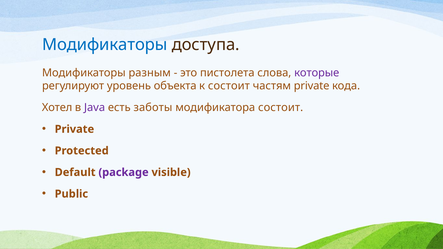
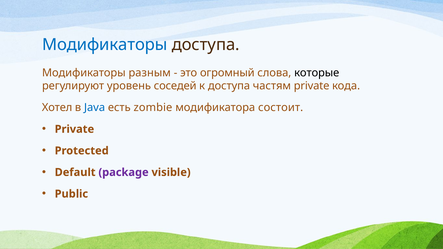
пистолета: пистолета -> огромный
которые colour: purple -> black
объекта: объекта -> соседей
к состоит: состоит -> доступа
Java colour: purple -> blue
заботы: заботы -> zombie
